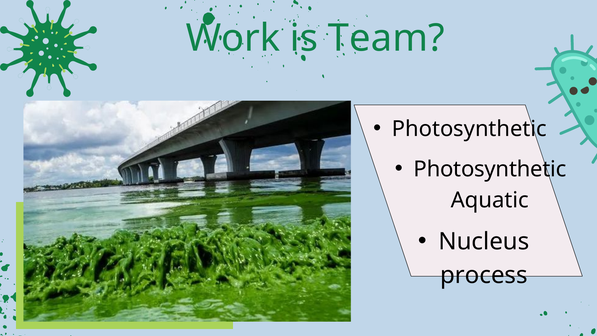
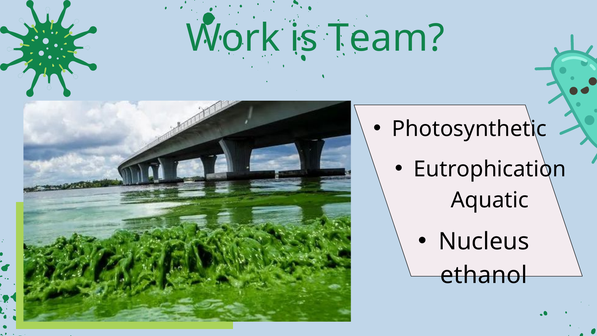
Photosynthetic at (490, 169): Photosynthetic -> Eutrophication
process: process -> ethanol
